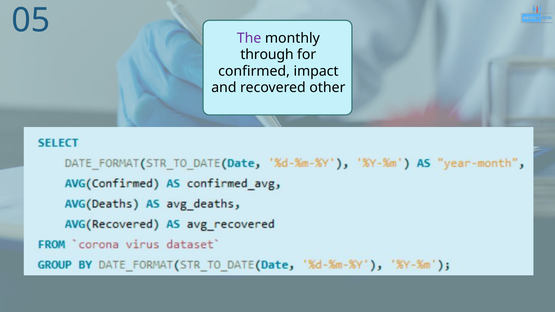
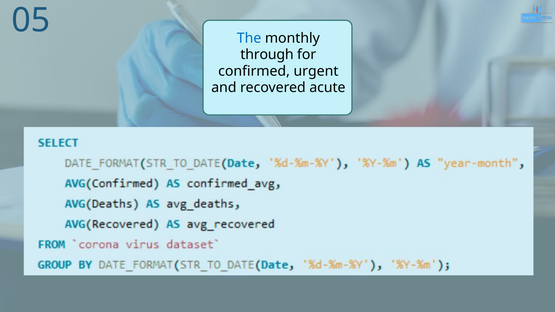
The colour: purple -> blue
impact: impact -> urgent
other: other -> acute
